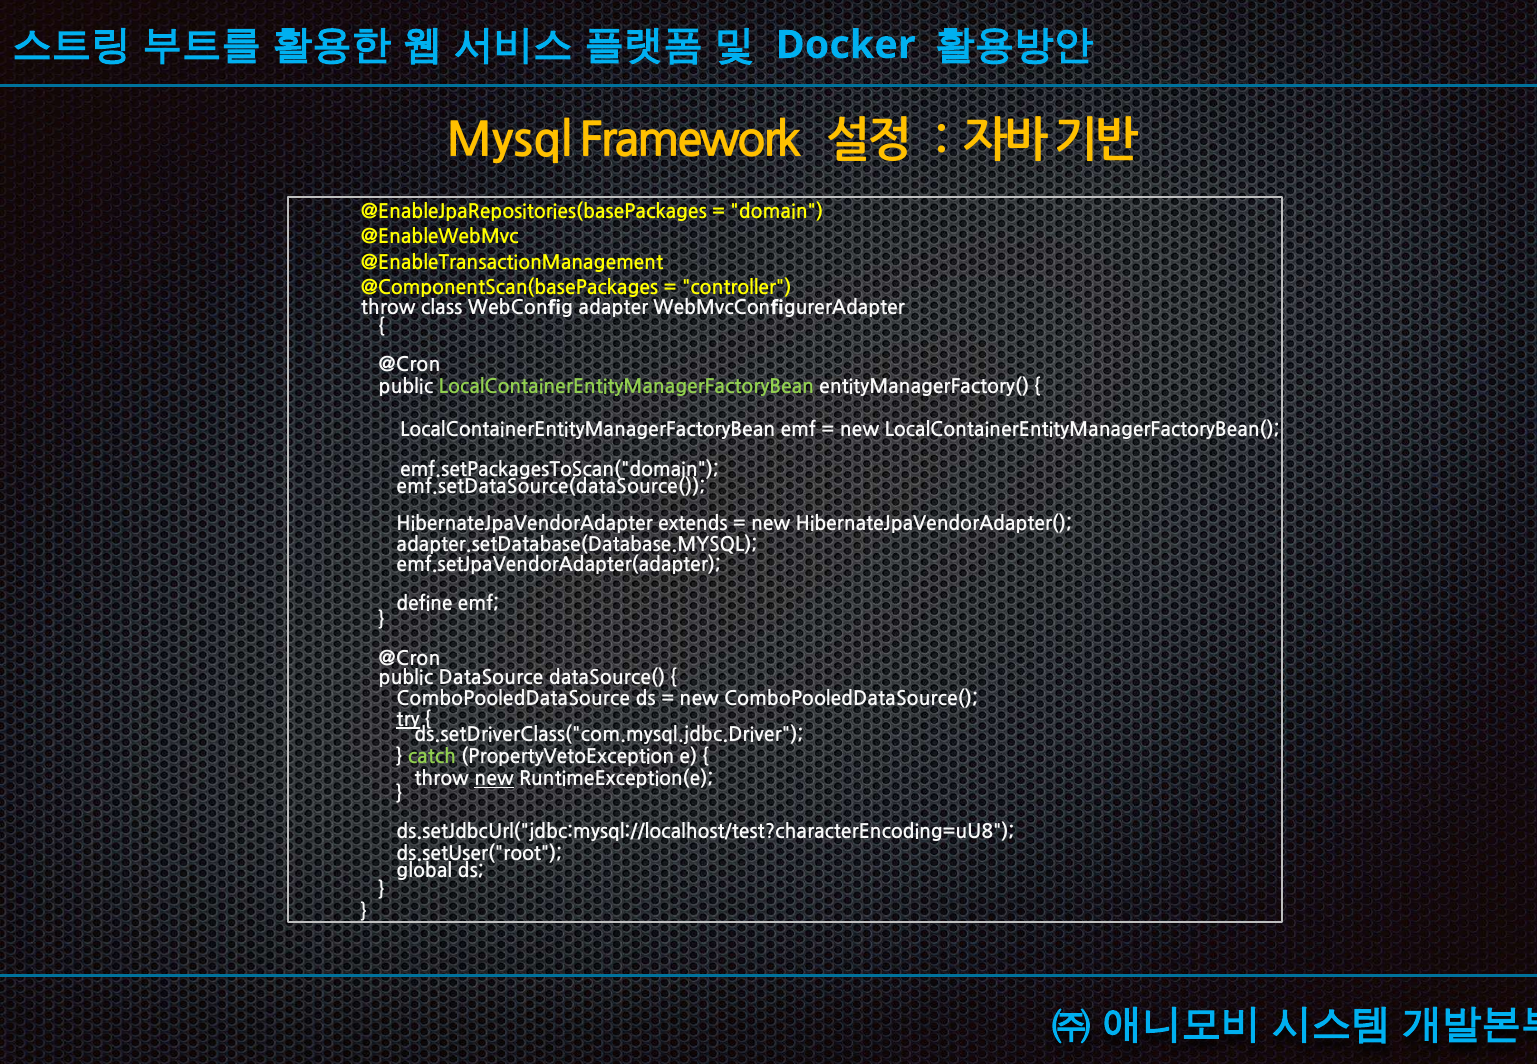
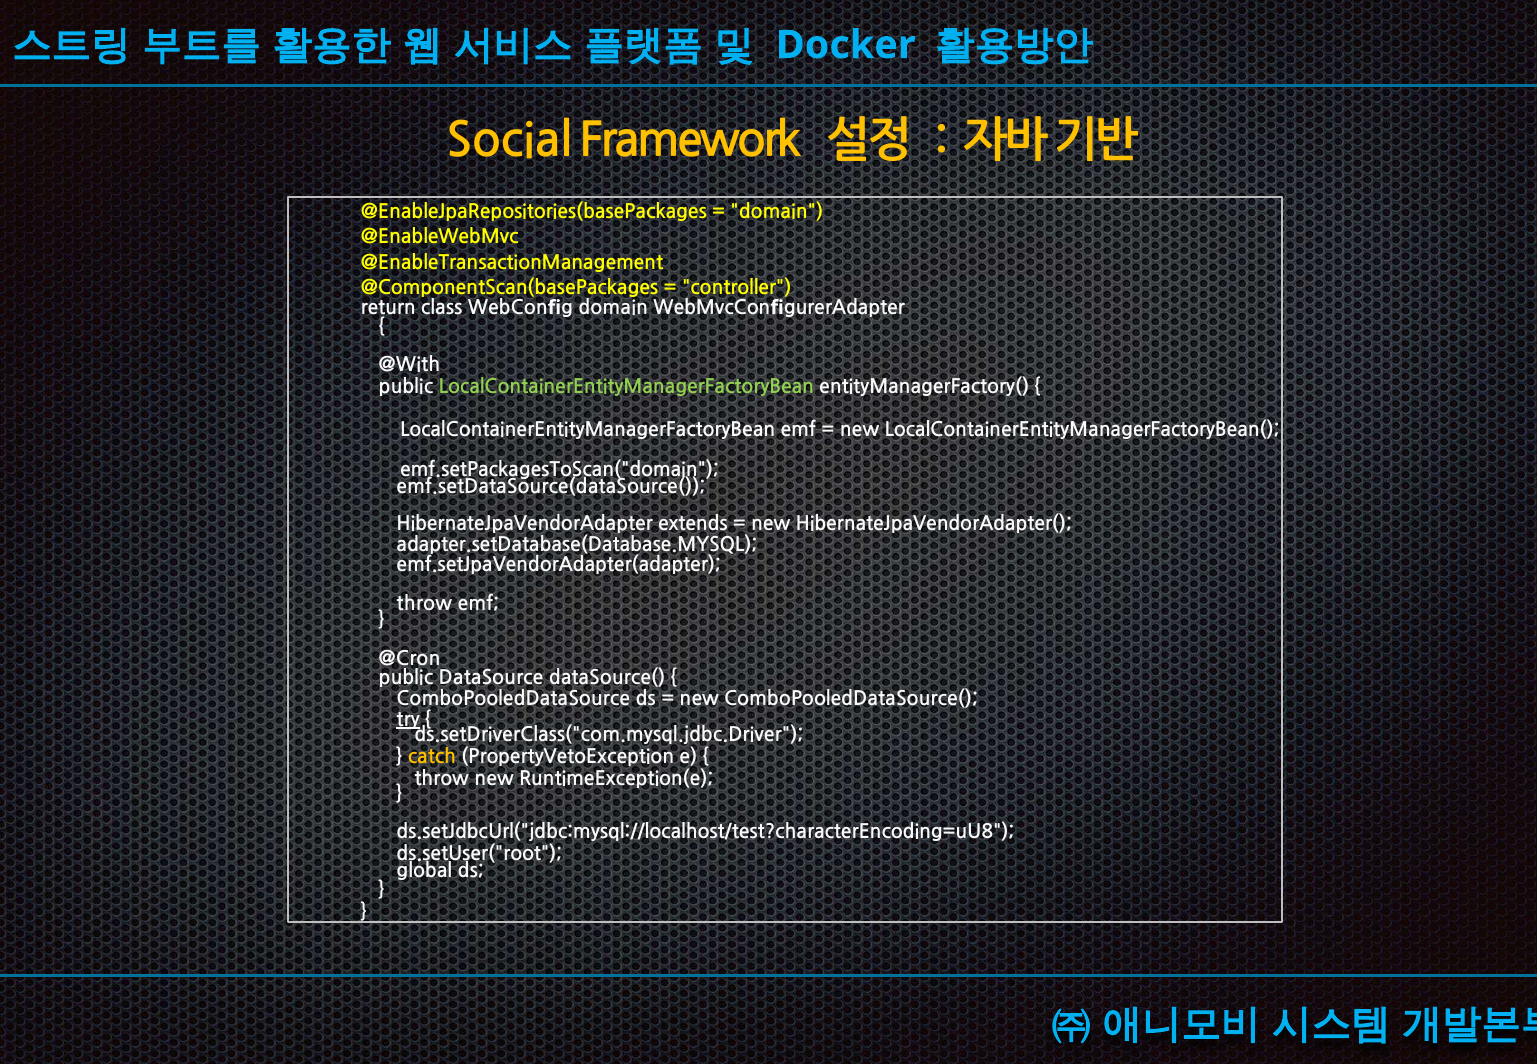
Mysql: Mysql -> Social
throw at (388, 308): throw -> return
adapter at (613, 308): adapter -> domain
@Cron at (410, 365): @Cron -> @With
define at (424, 604): define -> throw
catch colour: light green -> yellow
new at (494, 779) underline: present -> none
